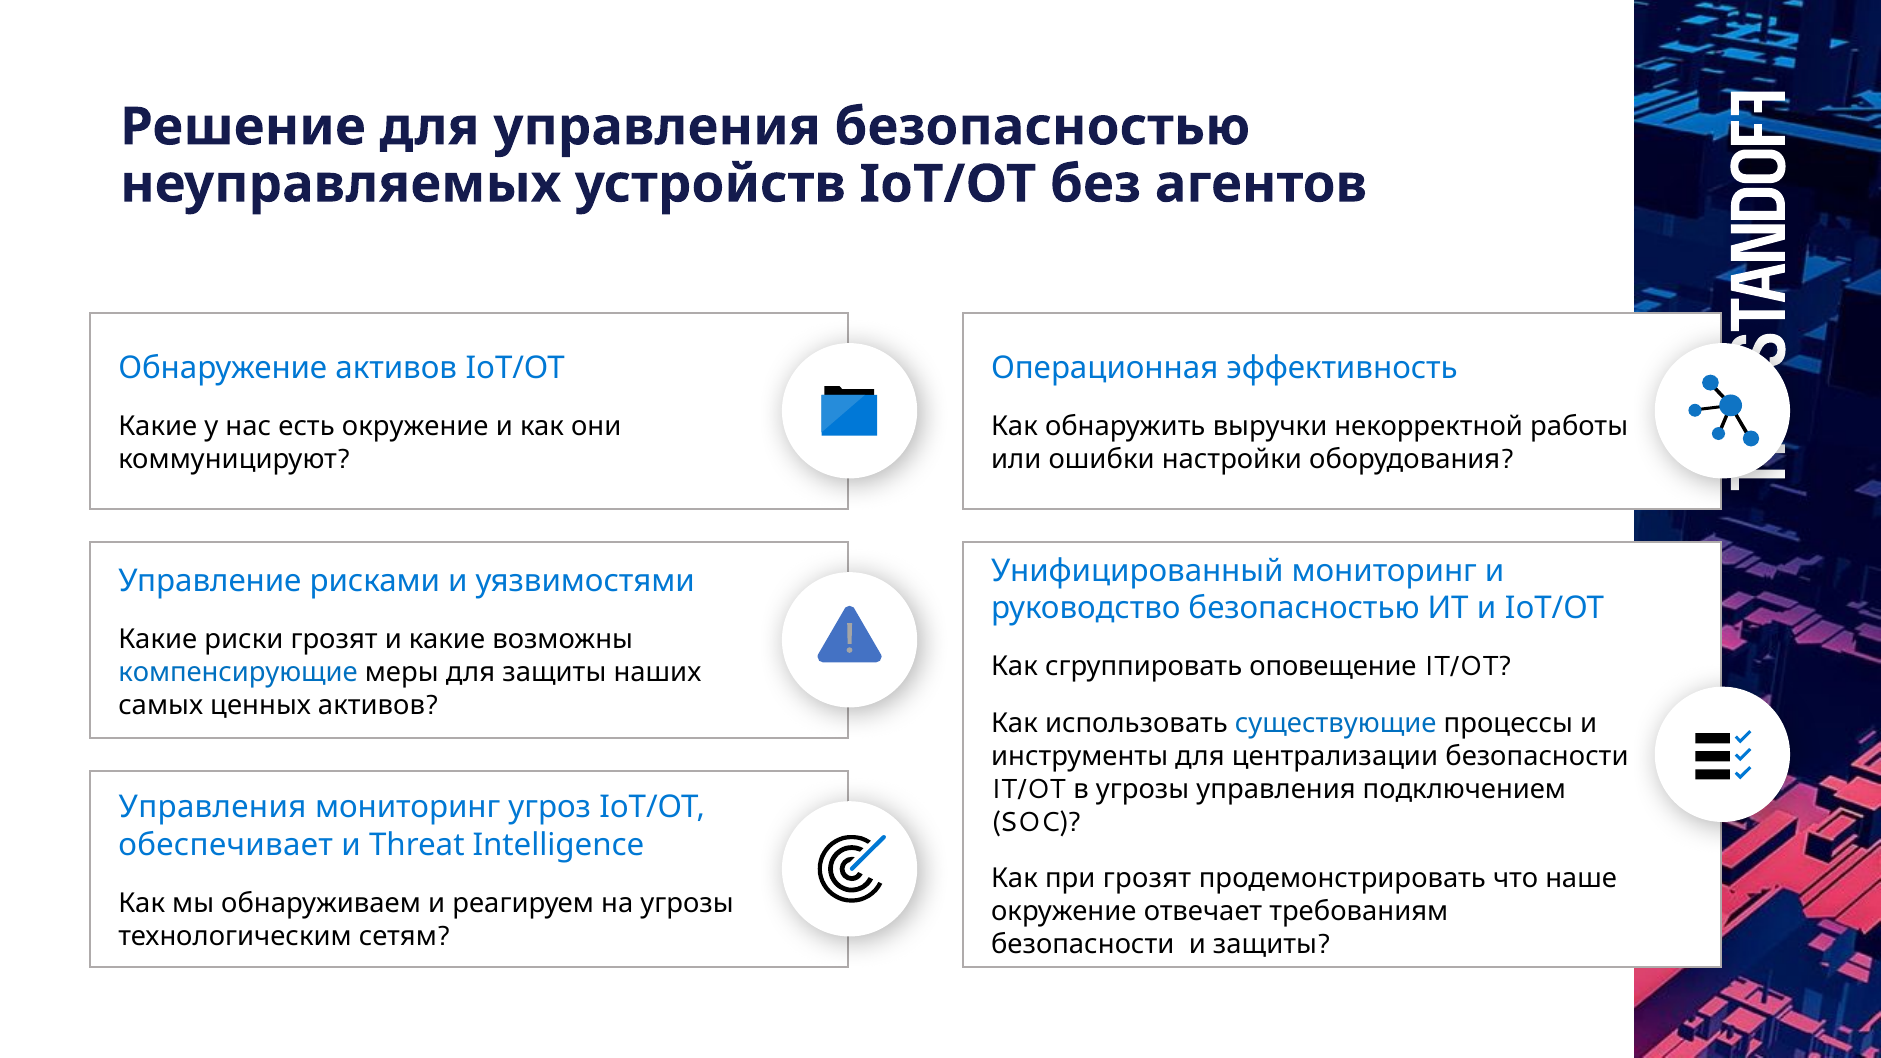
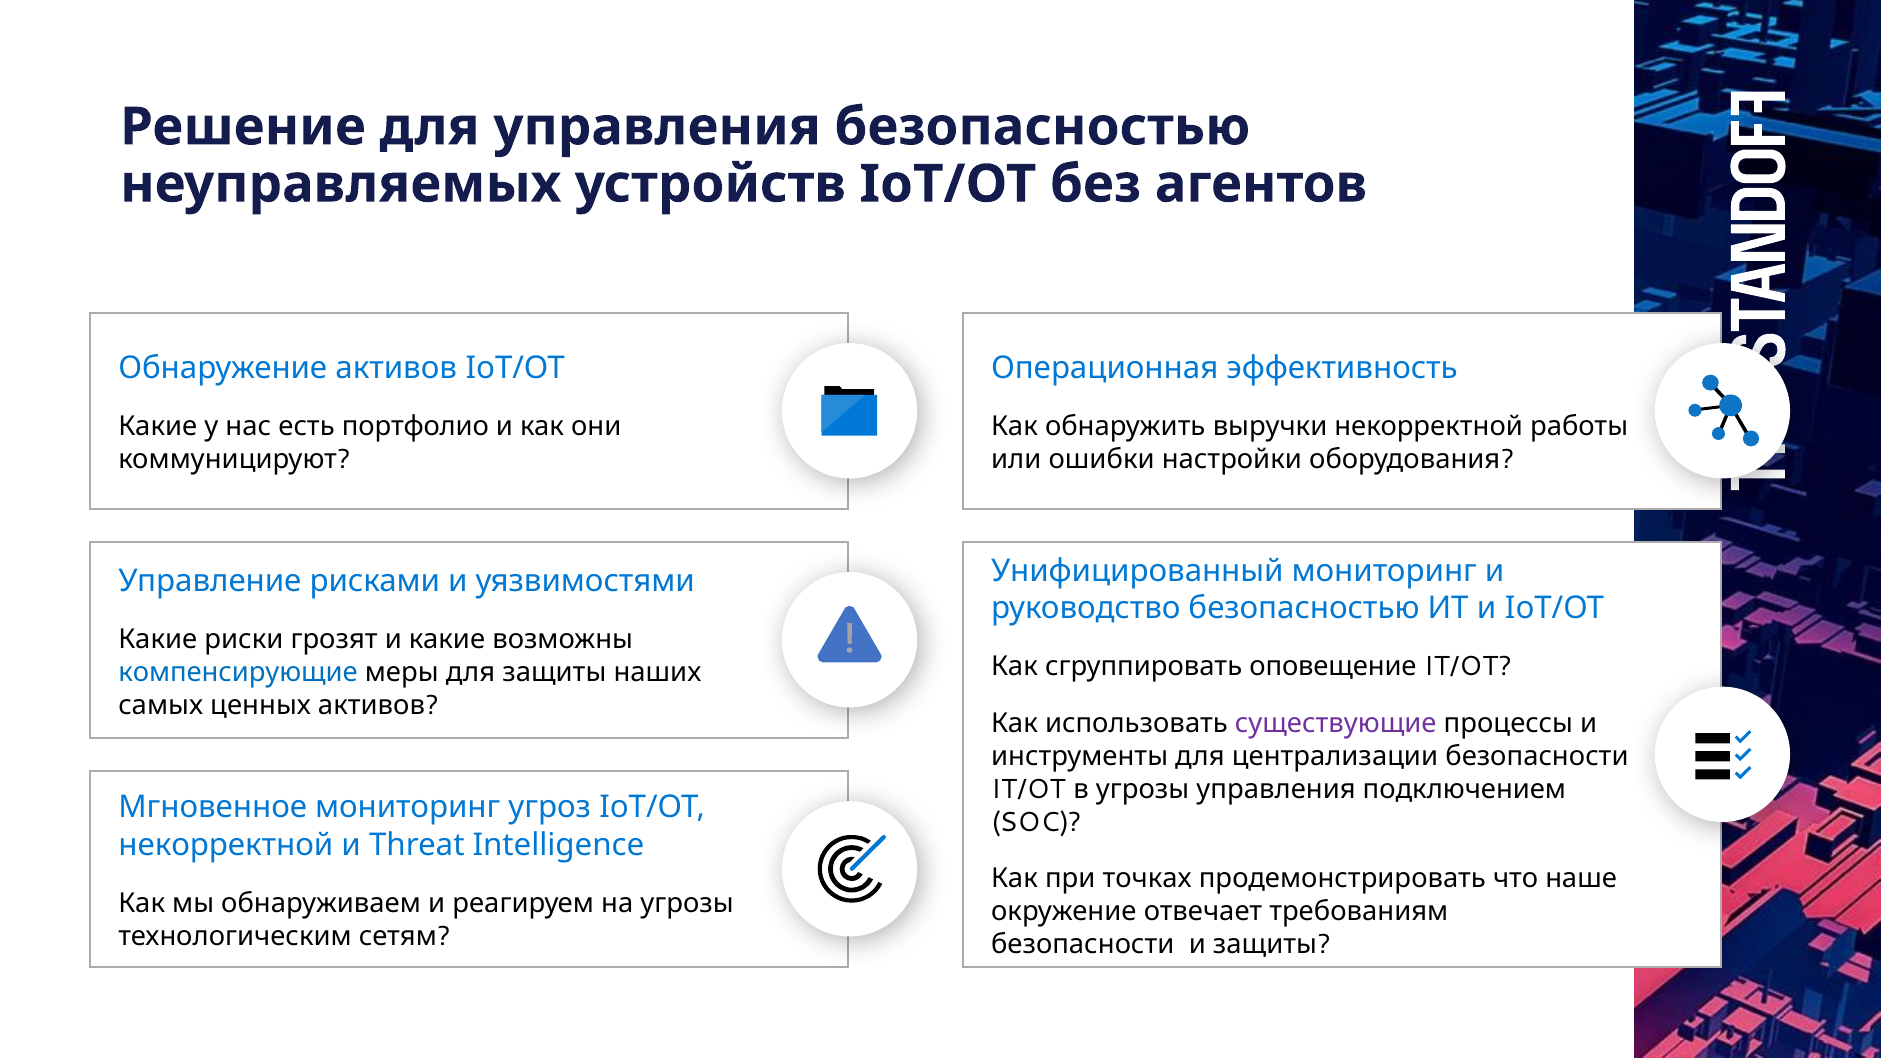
есть окружение: окружение -> портфолио
существующие colour: blue -> purple
Управления at (213, 808): Управления -> Мгновенное
обеспечивает at (226, 845): обеспечивает -> некорректной
при грозят: грозят -> точках
